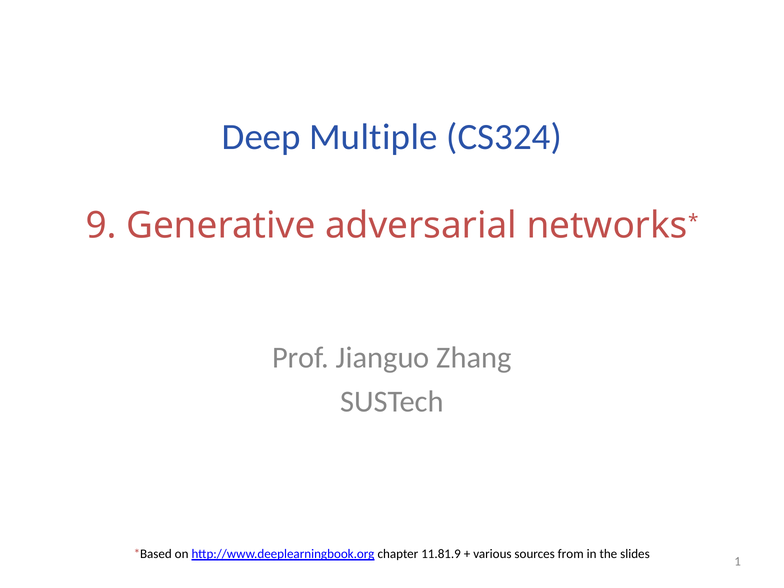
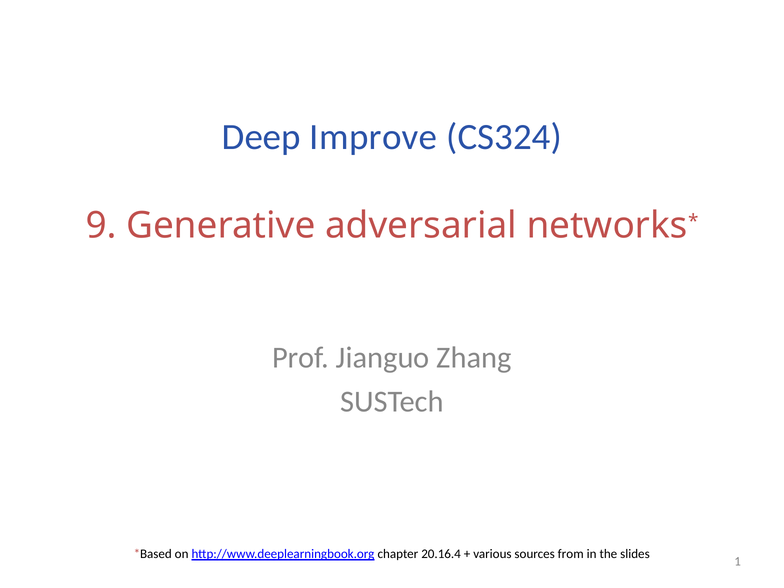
Multiple: Multiple -> Improve
11.81.9: 11.81.9 -> 20.16.4
